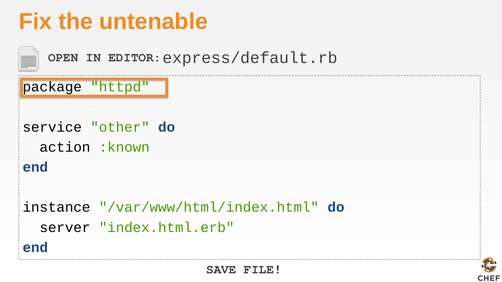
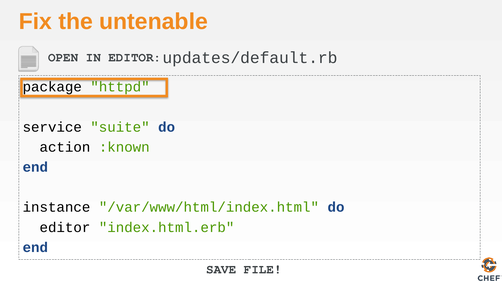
express/default.rb: express/default.rb -> updates/default.rb
other: other -> suite
server at (65, 228): server -> editor
